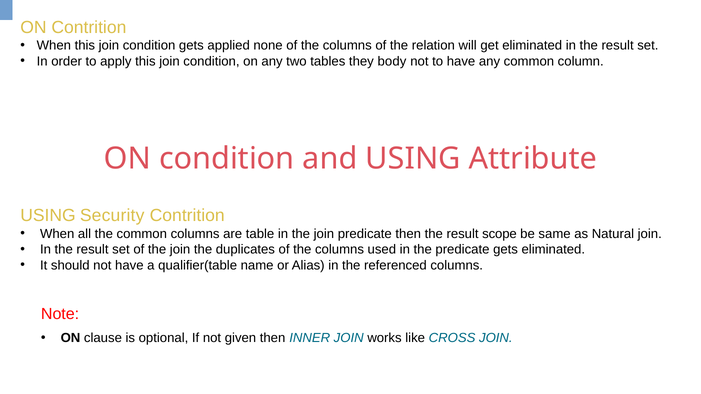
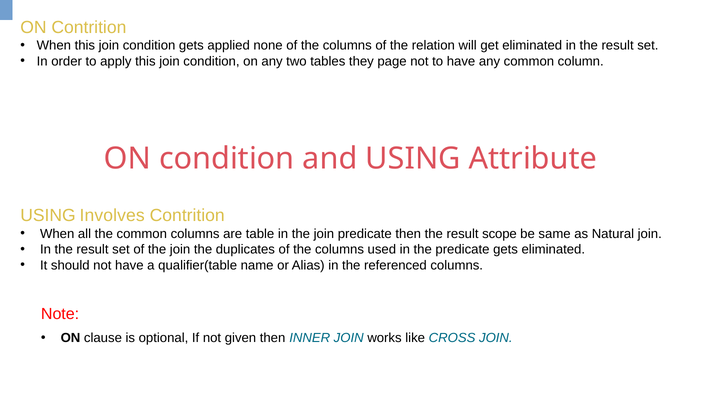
body: body -> page
Security: Security -> Involves
